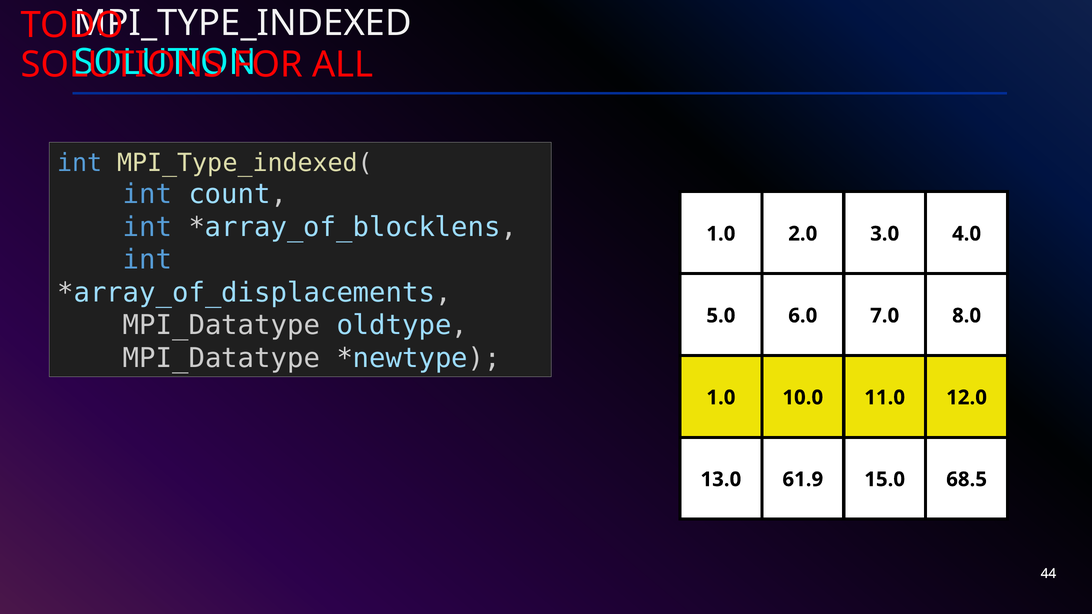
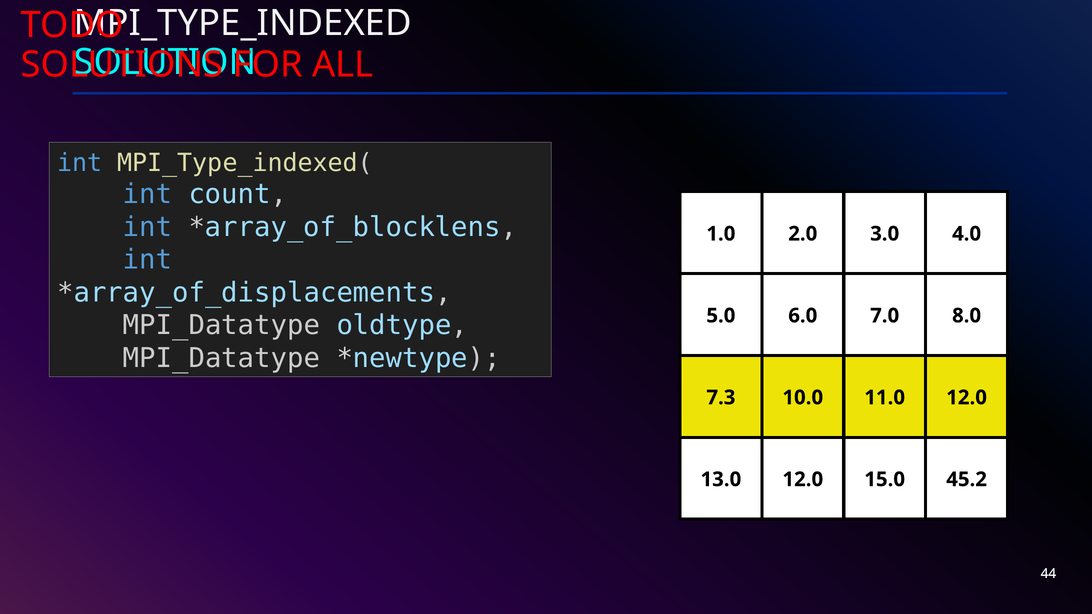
1.0 at (721, 398): 1.0 -> 7.3
13.0 61.9: 61.9 -> 12.0
68.5: 68.5 -> 45.2
